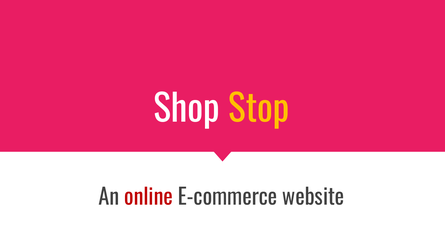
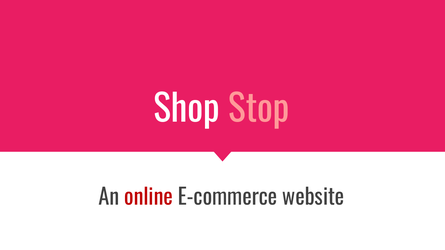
Stop colour: yellow -> pink
